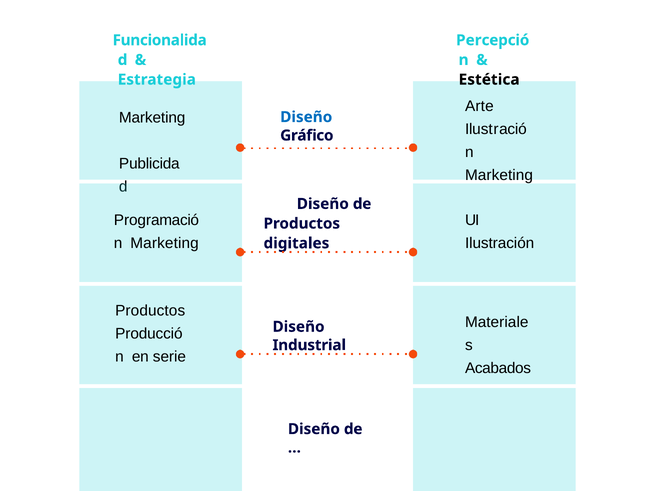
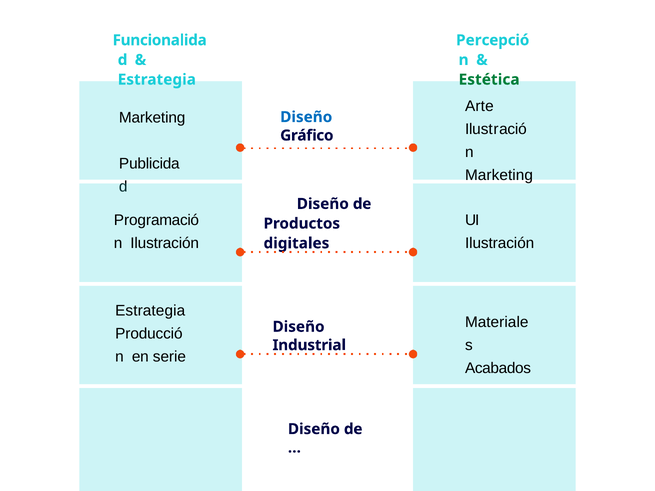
Estética colour: black -> green
Marketing at (165, 243): Marketing -> Ilustración
Productos at (150, 311): Productos -> Estrategia
